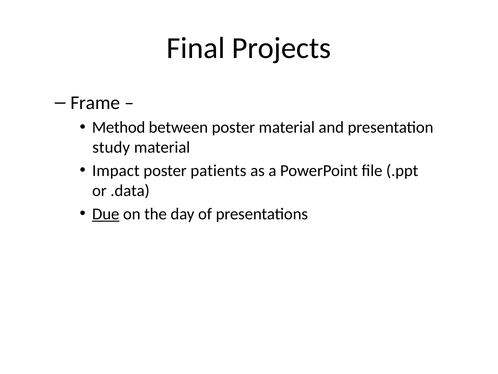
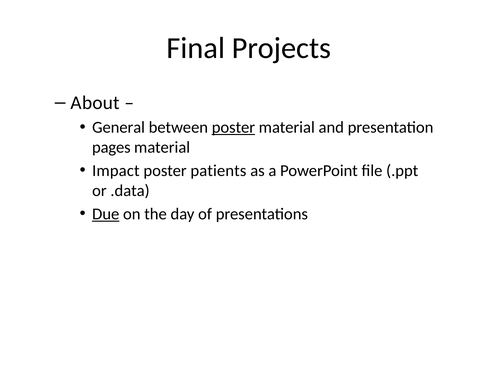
Frame: Frame -> About
Method: Method -> General
poster at (233, 127) underline: none -> present
study: study -> pages
